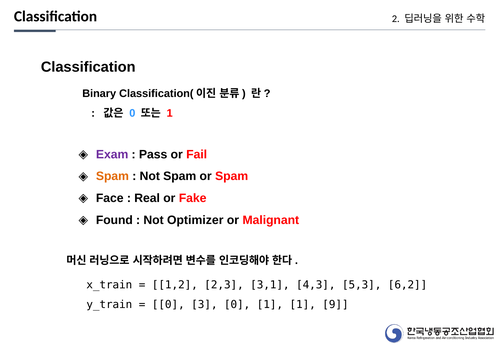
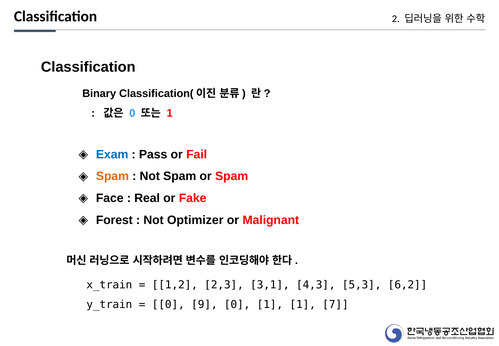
Exam colour: purple -> blue
Found: Found -> Forest
3: 3 -> 9
9: 9 -> 7
